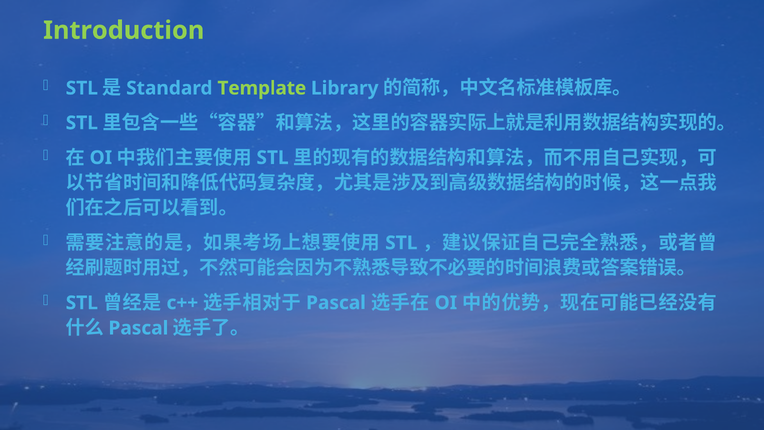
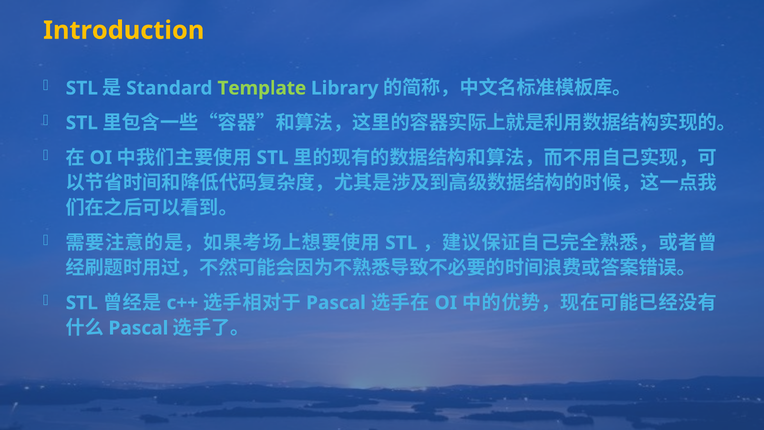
Introduction colour: light green -> yellow
